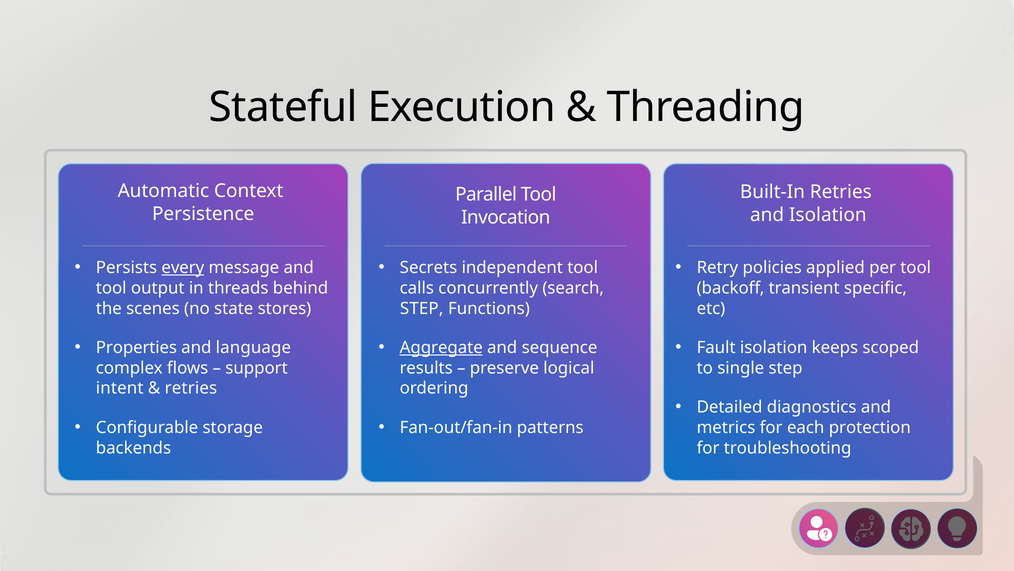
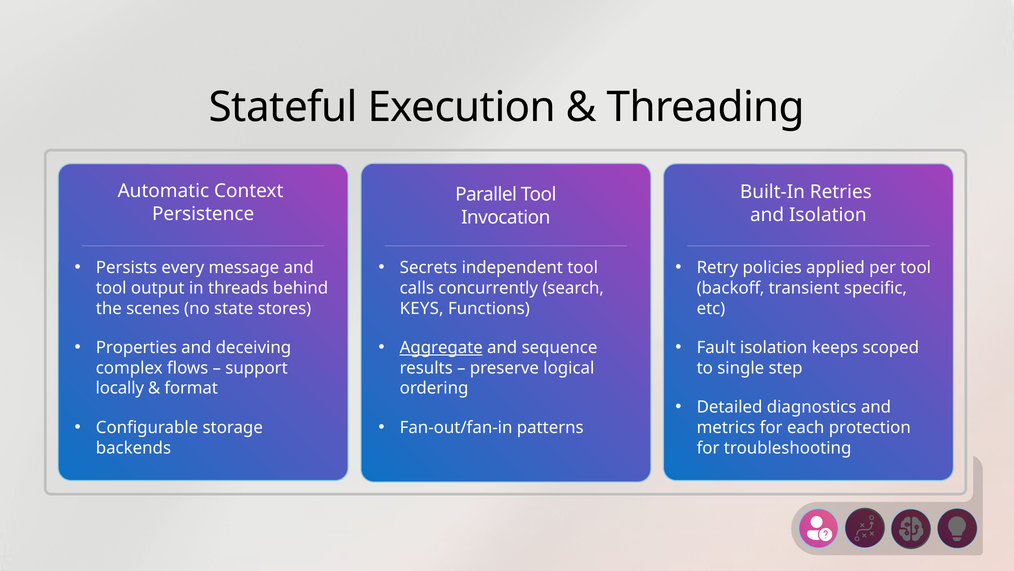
every underline: present -> none
STEP at (422, 308): STEP -> KEYS
language: language -> deceiving
intent: intent -> locally
retries at (191, 388): retries -> format
